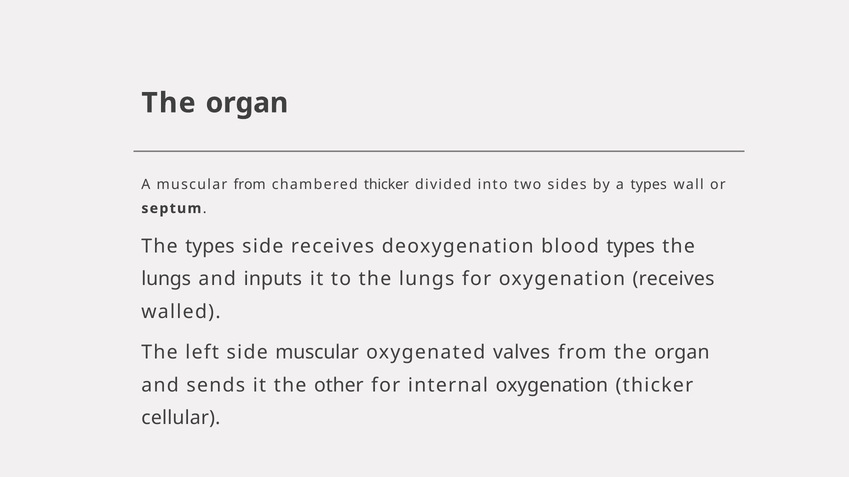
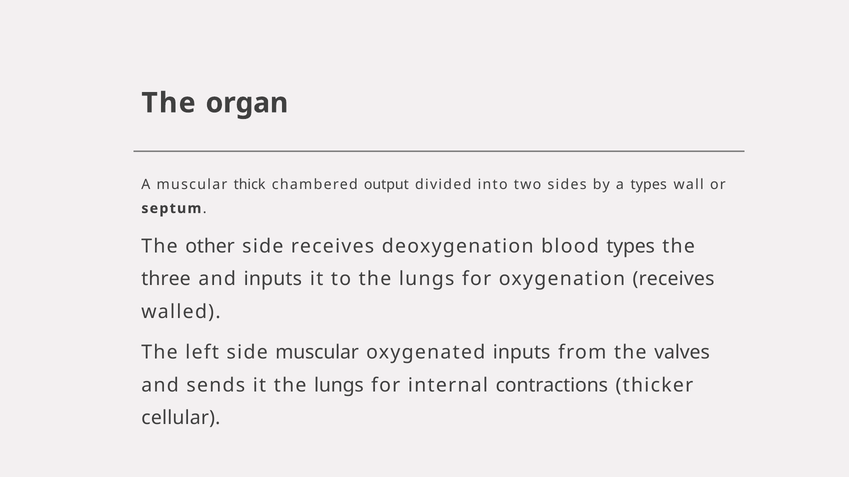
muscular from: from -> thick
chambered thicker: thicker -> output
The types: types -> other
lungs at (166, 279): lungs -> three
oxygenated valves: valves -> inputs
from the organ: organ -> valves
it the other: other -> lungs
internal oxygenation: oxygenation -> contractions
